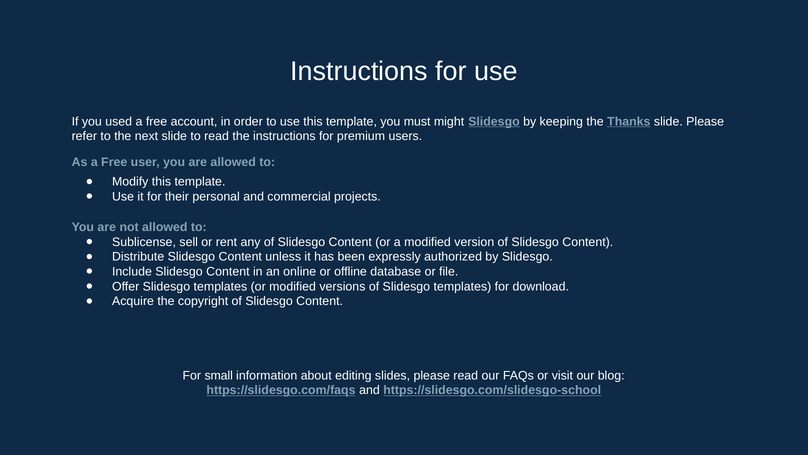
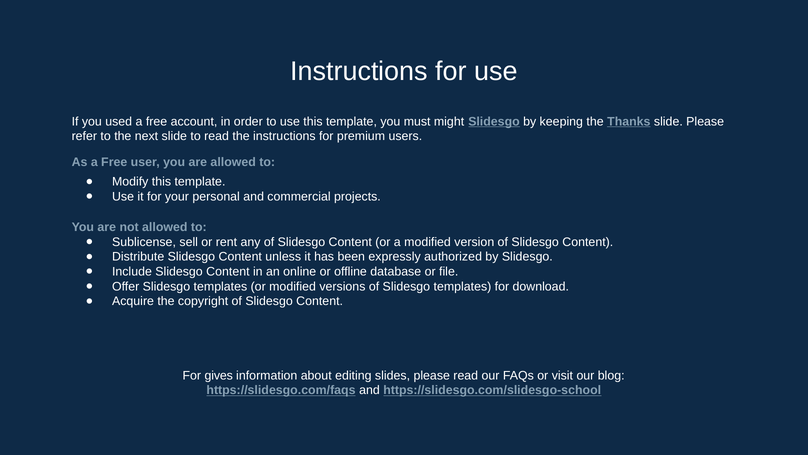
their: their -> your
small: small -> gives
